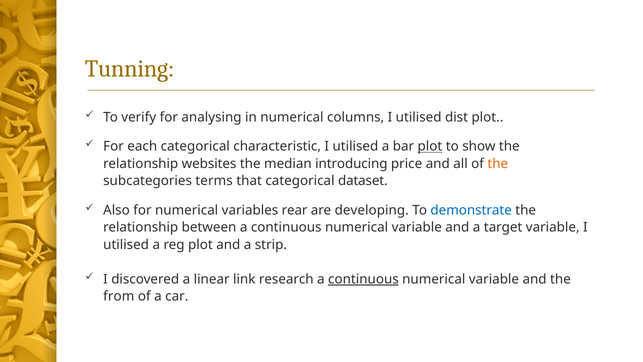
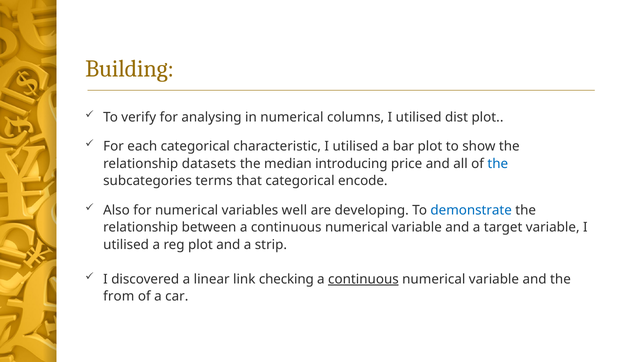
Tunning: Tunning -> Building
plot at (430, 146) underline: present -> none
websites: websites -> datasets
the at (498, 164) colour: orange -> blue
dataset: dataset -> encode
rear: rear -> well
research: research -> checking
